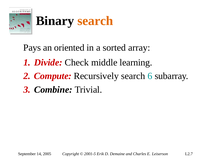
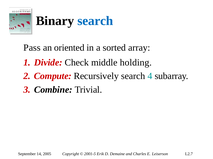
search at (95, 21) colour: orange -> blue
Pays: Pays -> Pass
learning: learning -> holding
6: 6 -> 4
